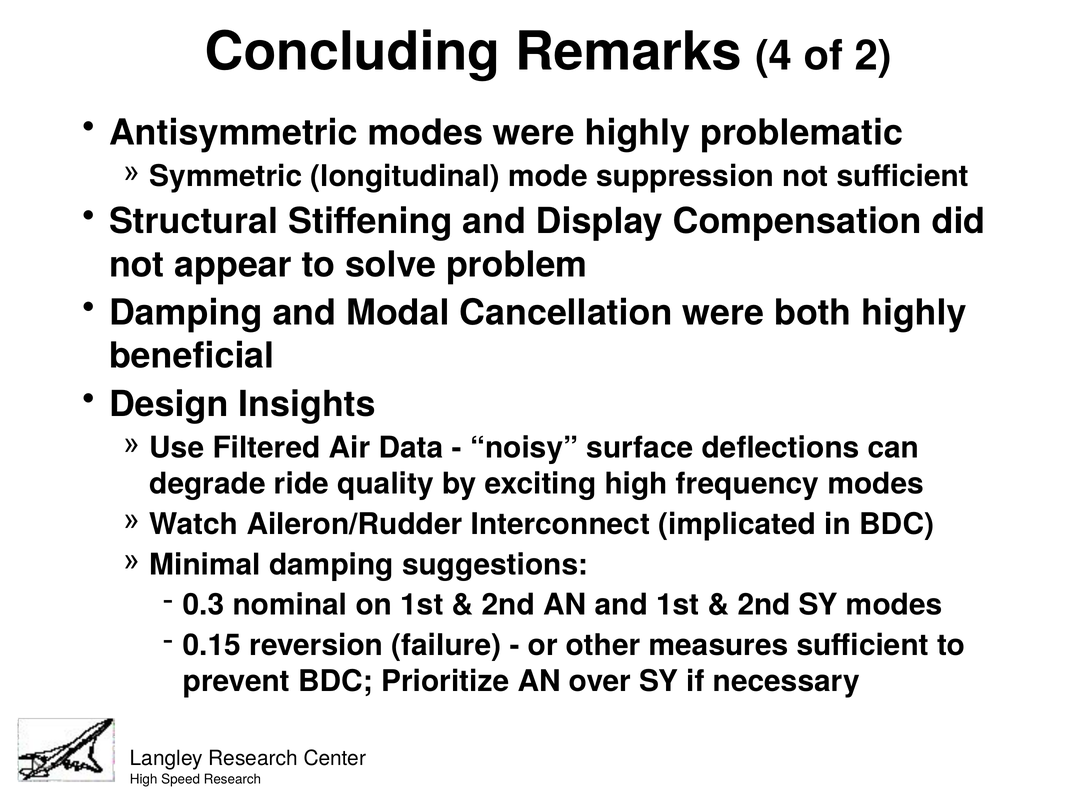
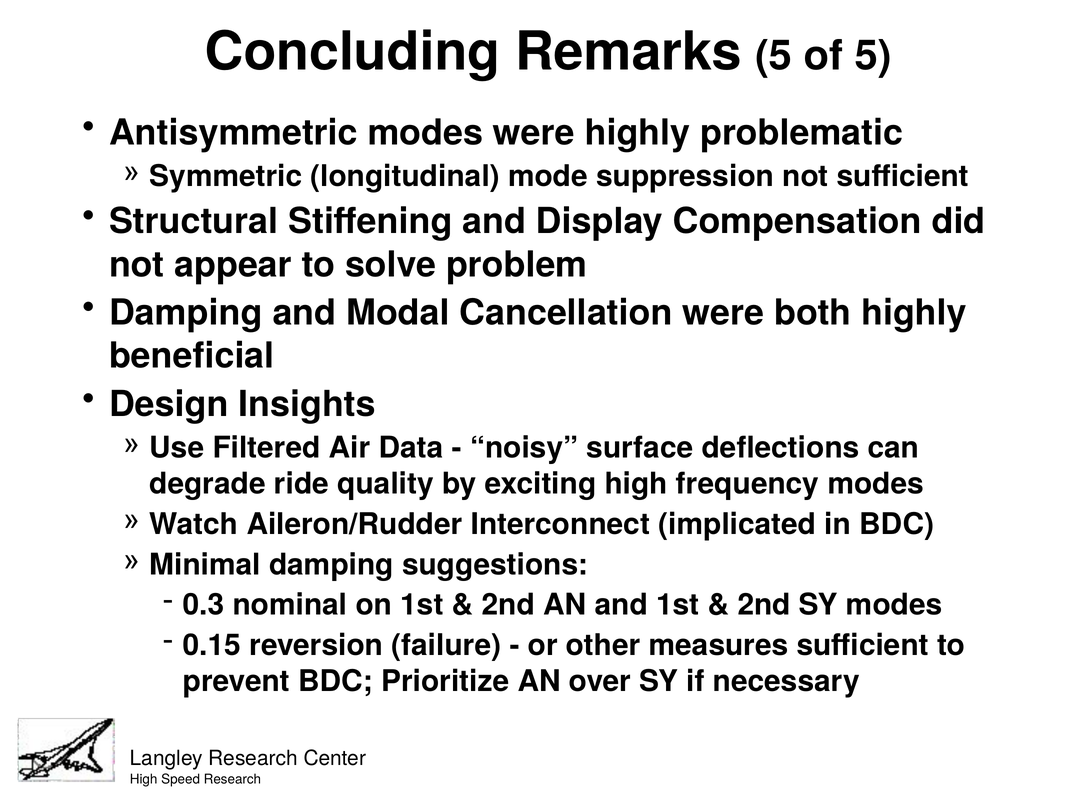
Remarks 4: 4 -> 5
of 2: 2 -> 5
